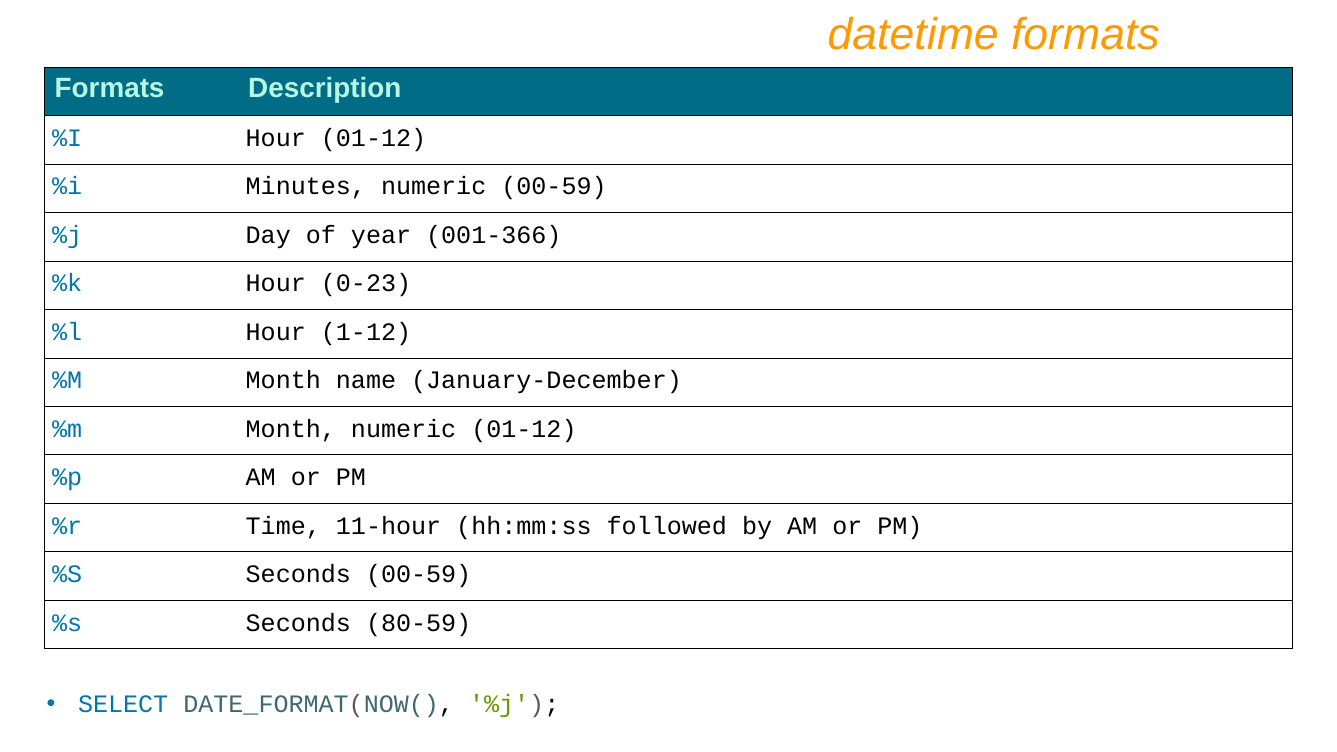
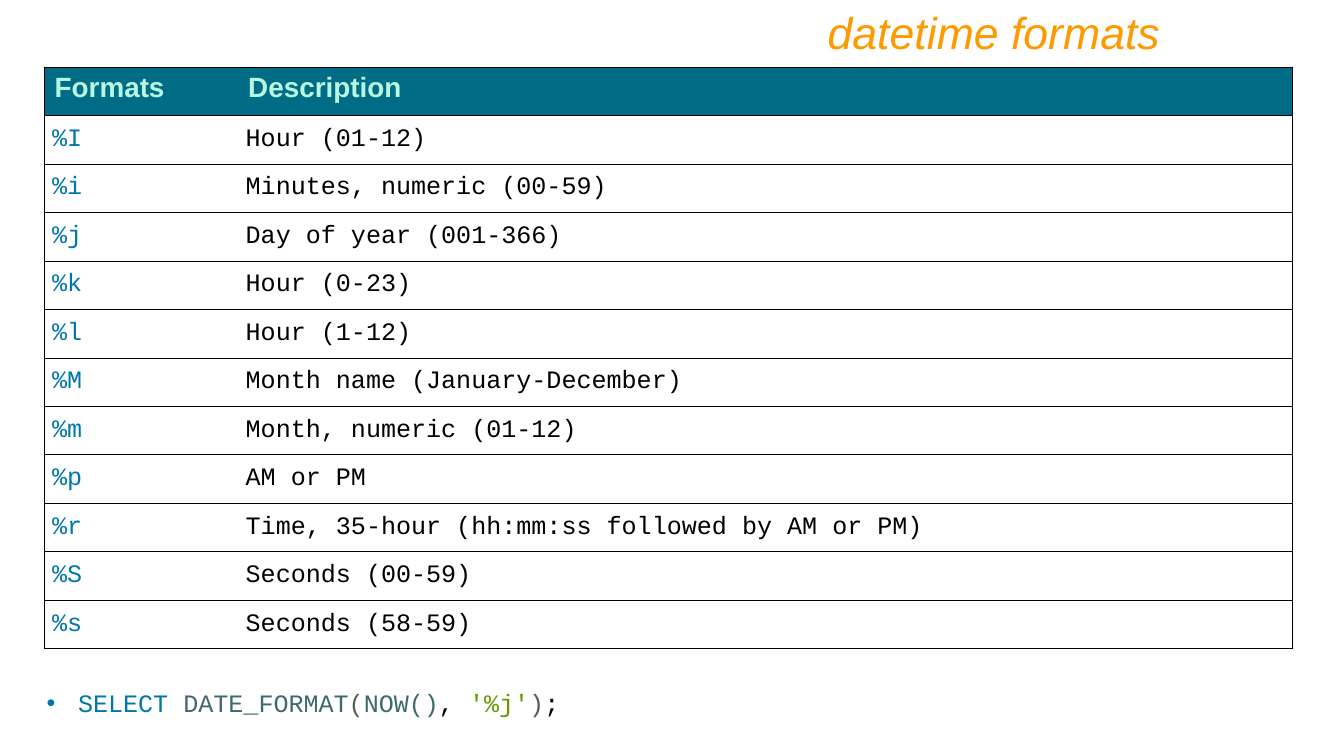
11-hour: 11-hour -> 35-hour
80-59: 80-59 -> 58-59
